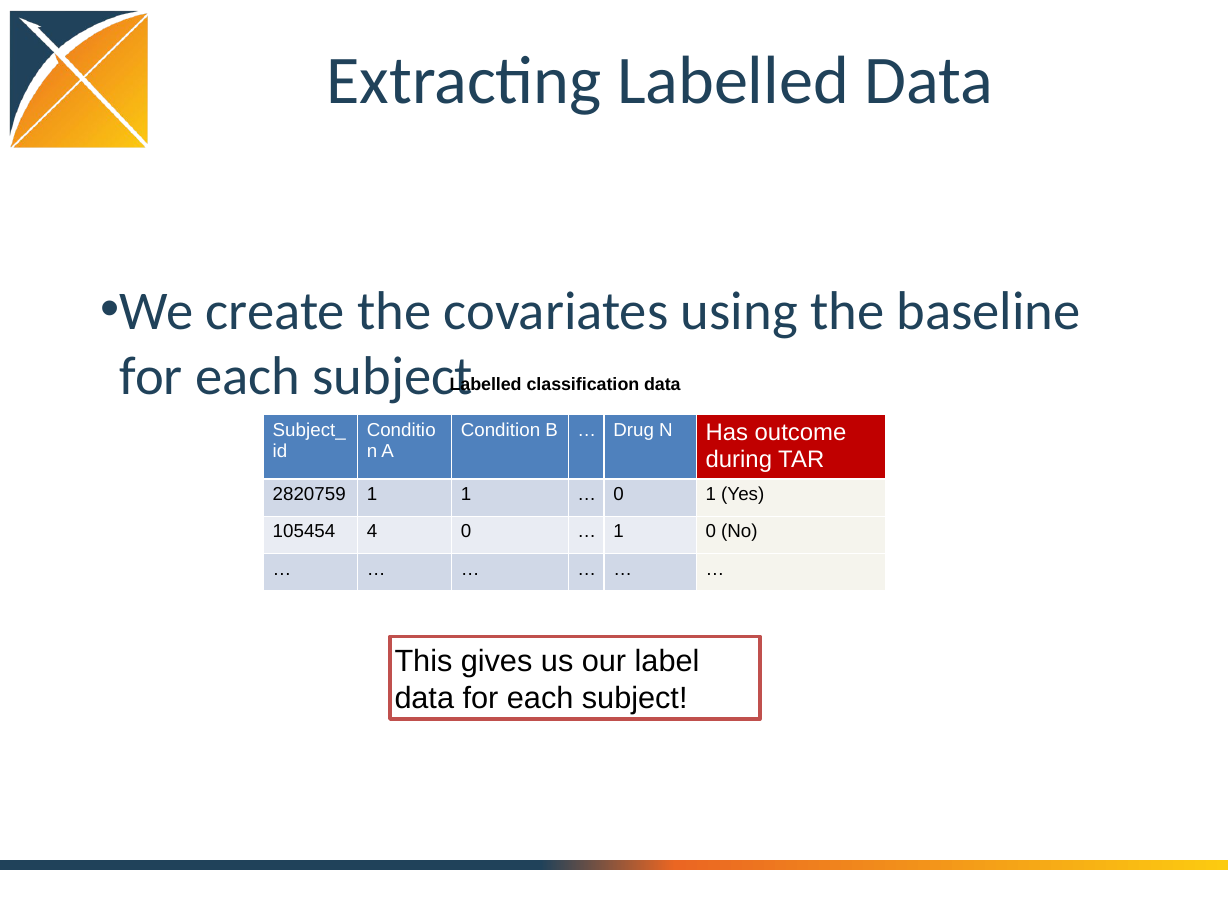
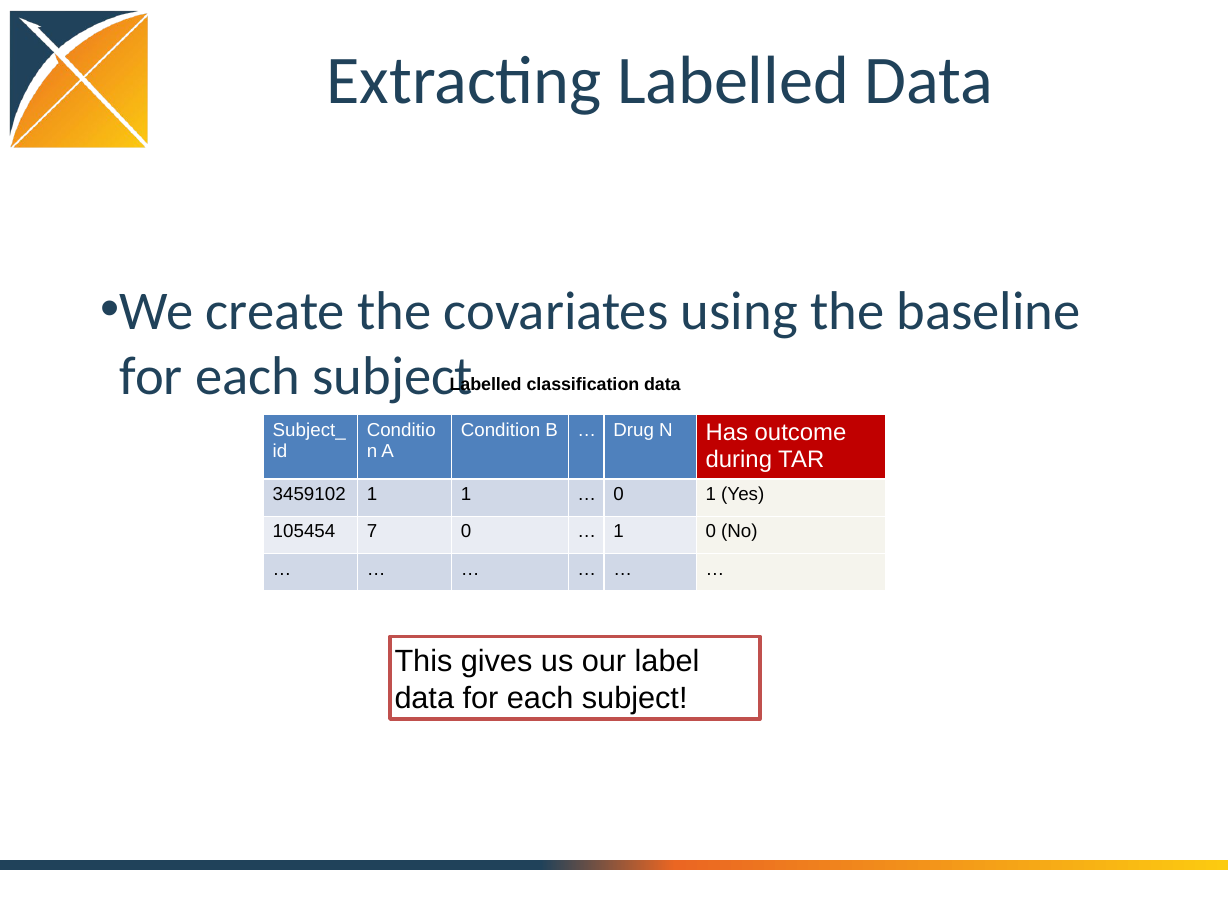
2820759: 2820759 -> 3459102
4: 4 -> 7
